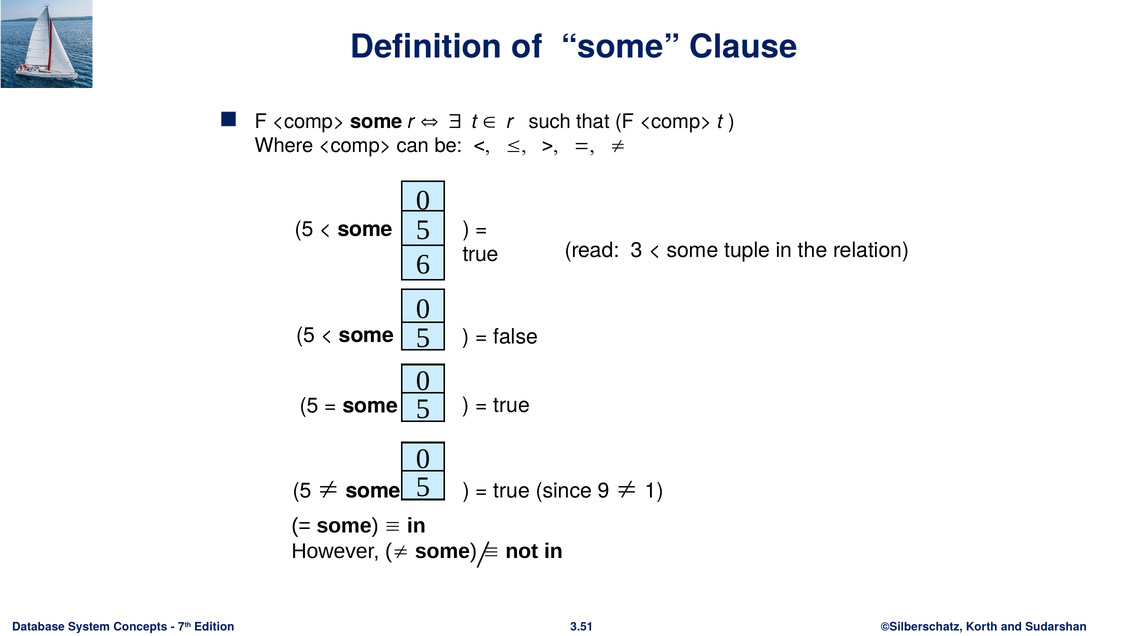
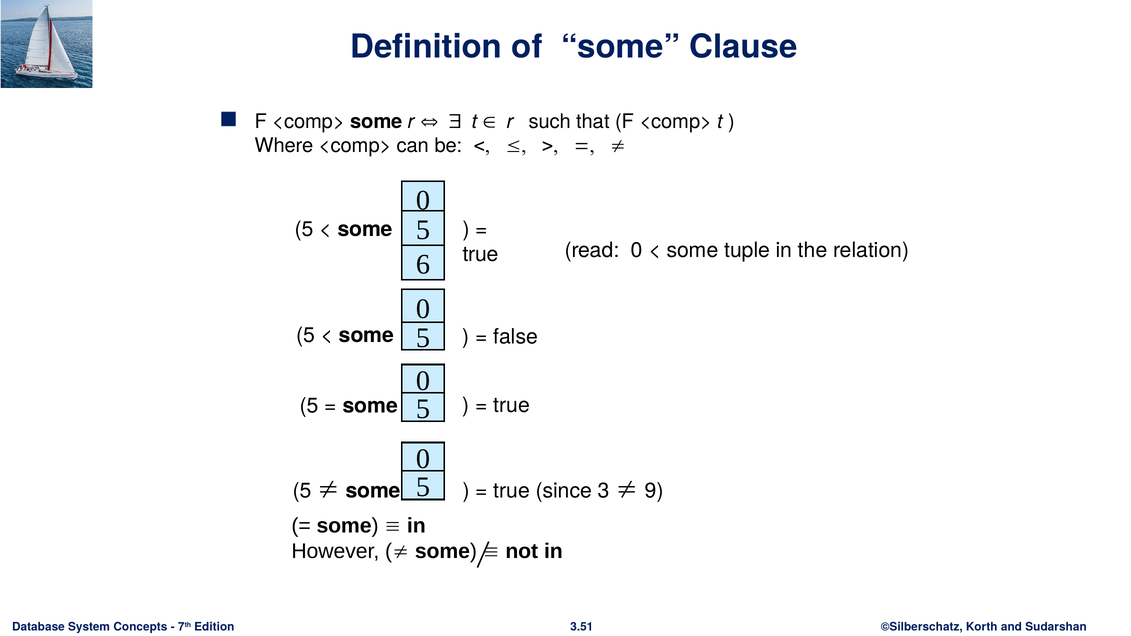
read 3: 3 -> 0
9: 9 -> 3
1: 1 -> 9
